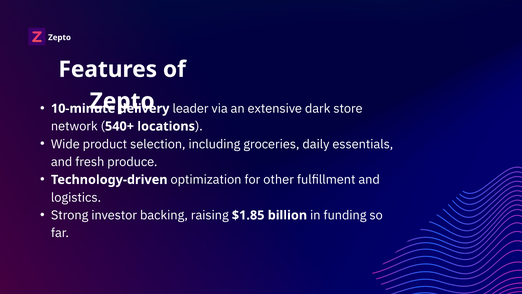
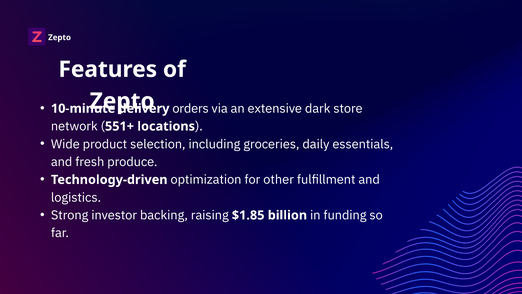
leader: leader -> orders
540+: 540+ -> 551+
